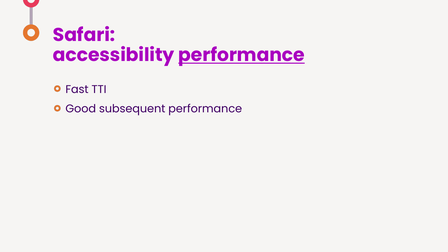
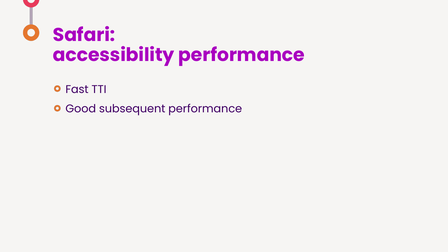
performance at (242, 55) underline: present -> none
